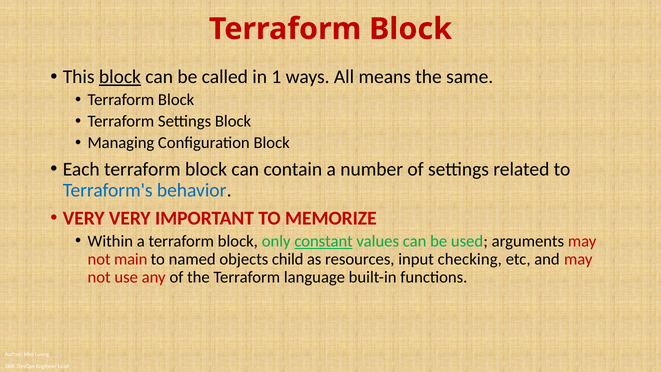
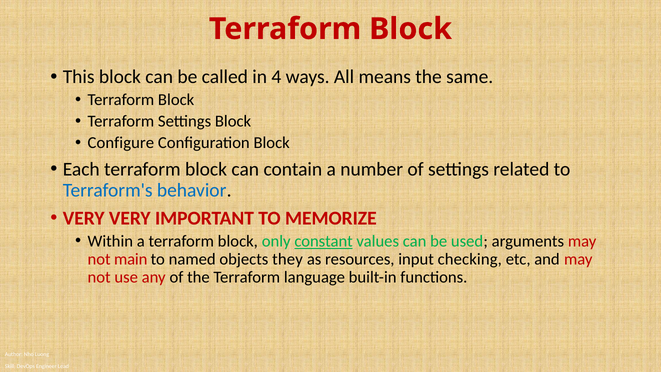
block at (120, 77) underline: present -> none
1: 1 -> 4
Managing: Managing -> Configure
child: child -> they
